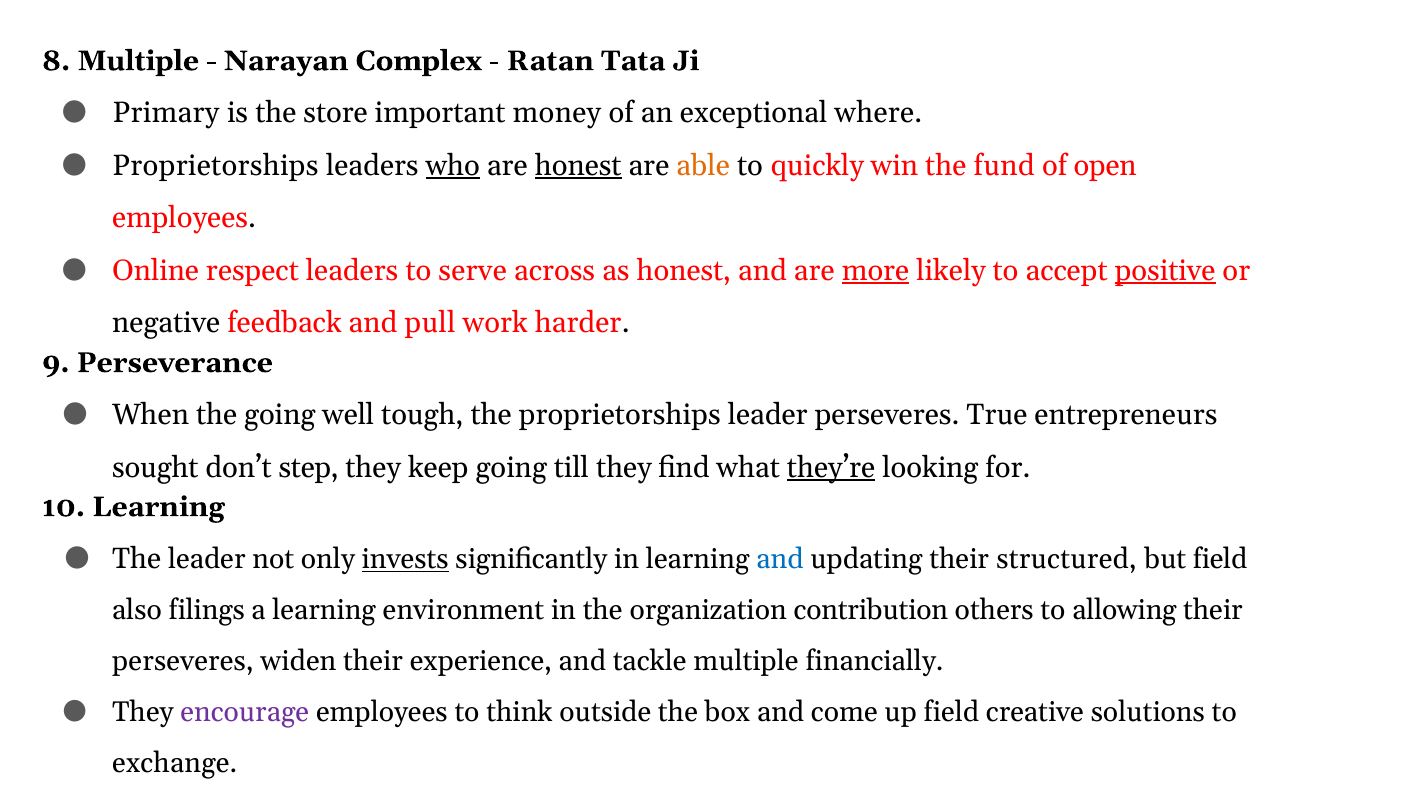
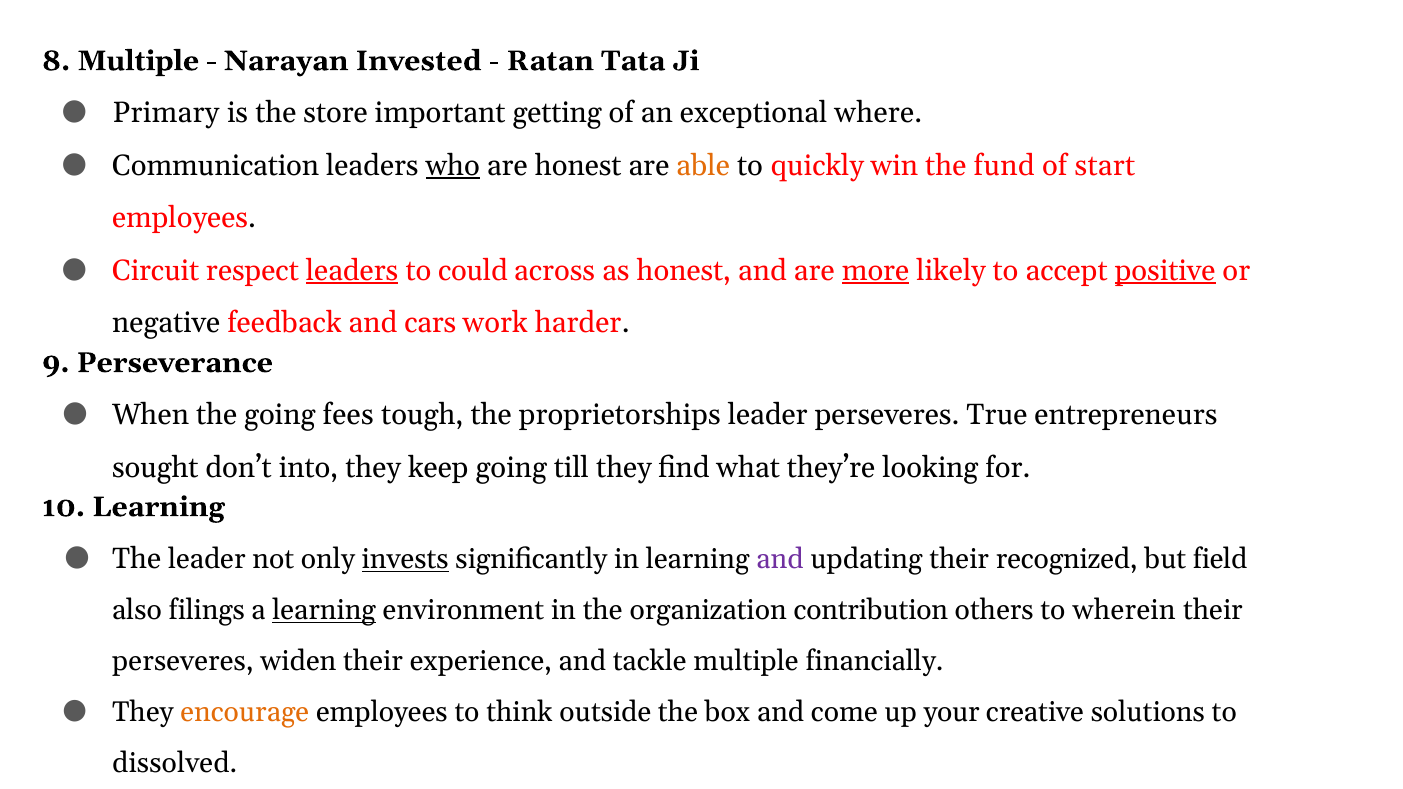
Complex: Complex -> Invested
money: money -> getting
Proprietorships at (215, 166): Proprietorships -> Communication
honest at (578, 166) underline: present -> none
open: open -> start
Online: Online -> Circuit
leaders at (352, 271) underline: none -> present
serve: serve -> could
pull: pull -> cars
well: well -> fees
step: step -> into
they’re underline: present -> none
and at (780, 559) colour: blue -> purple
structured: structured -> recognized
learning at (324, 610) underline: none -> present
allowing: allowing -> wherein
encourage colour: purple -> orange
up field: field -> your
exchange: exchange -> dissolved
